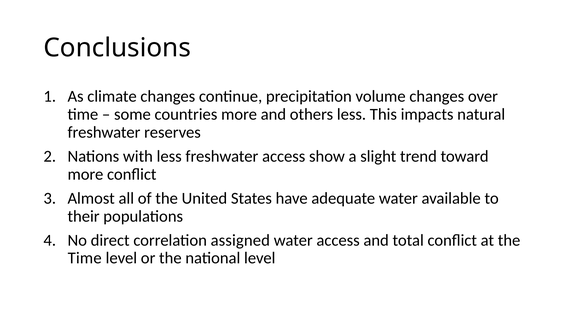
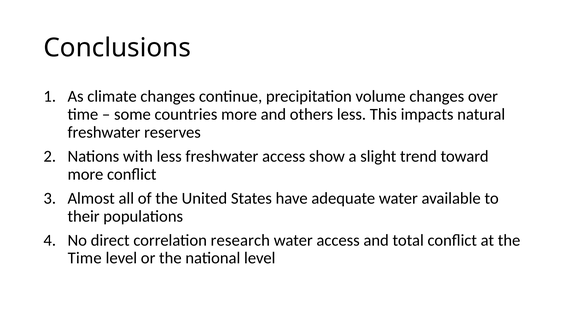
assigned: assigned -> research
